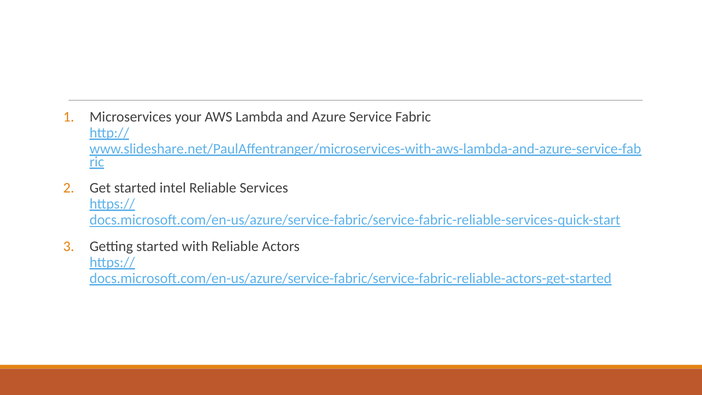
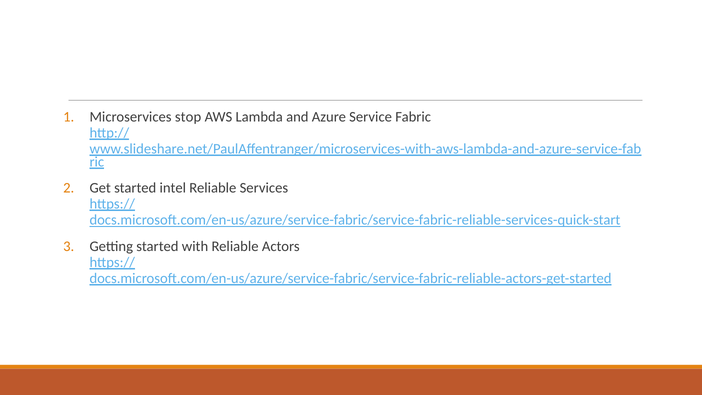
your: your -> stop
